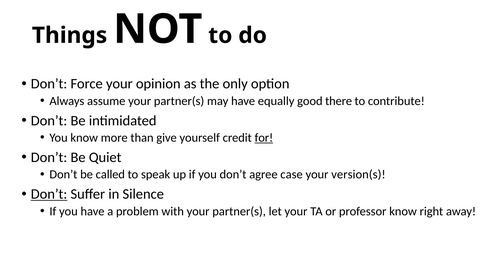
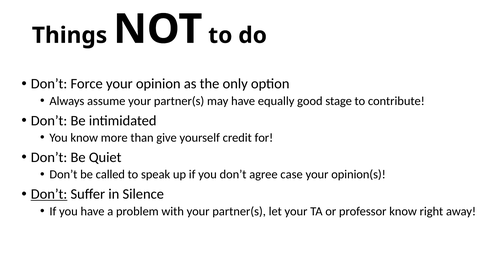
there: there -> stage
for underline: present -> none
version(s: version(s -> opinion(s
